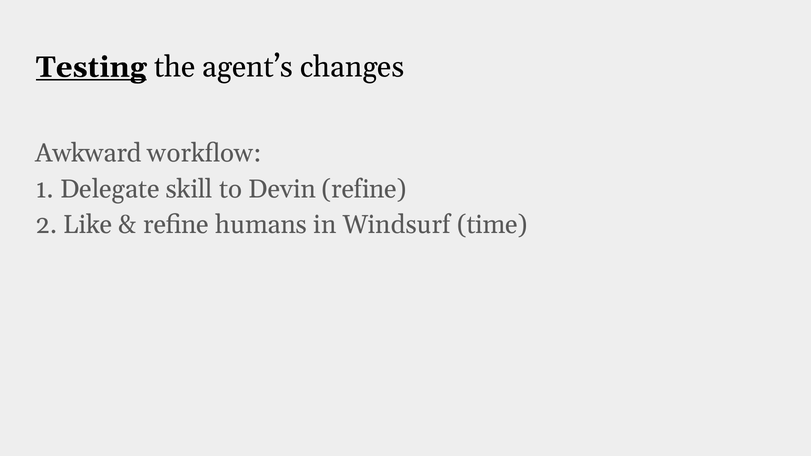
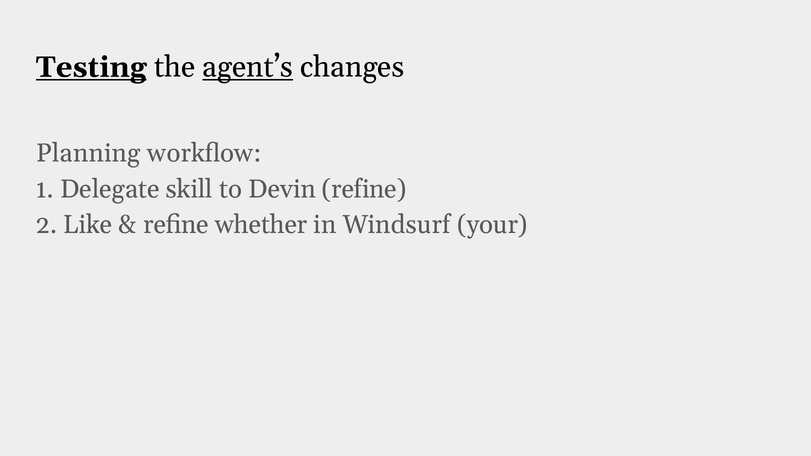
agent’s underline: none -> present
Awkward: Awkward -> Planning
humans: humans -> whether
time: time -> your
